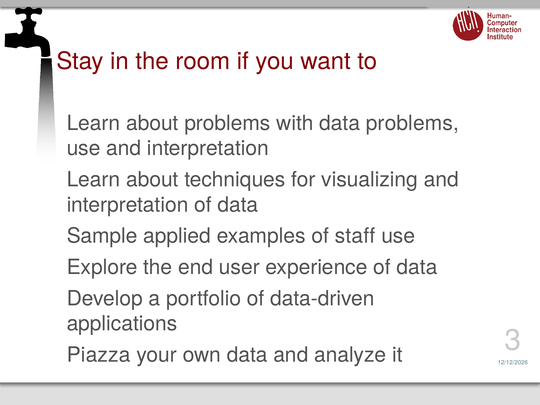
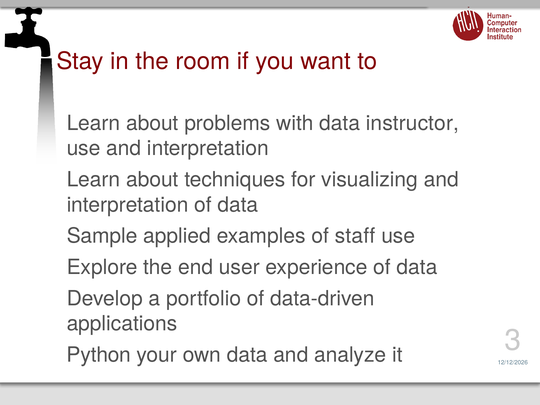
data problems: problems -> instructor
Piazza: Piazza -> Python
